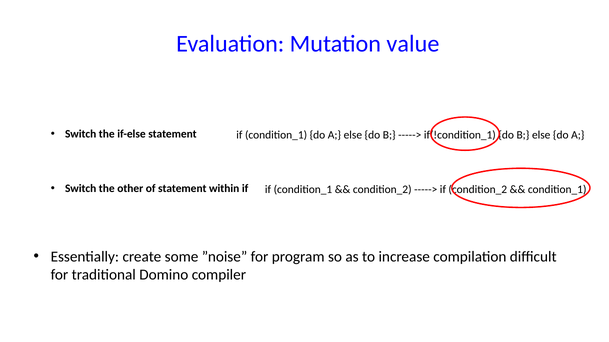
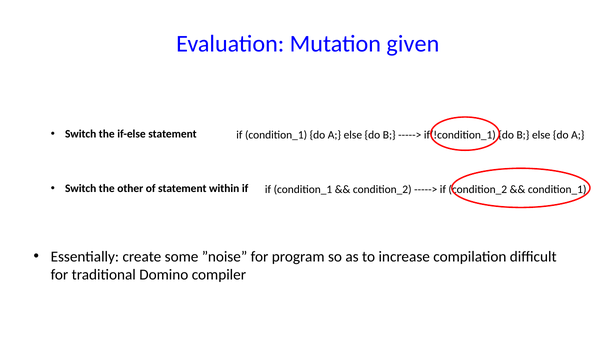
value: value -> given
